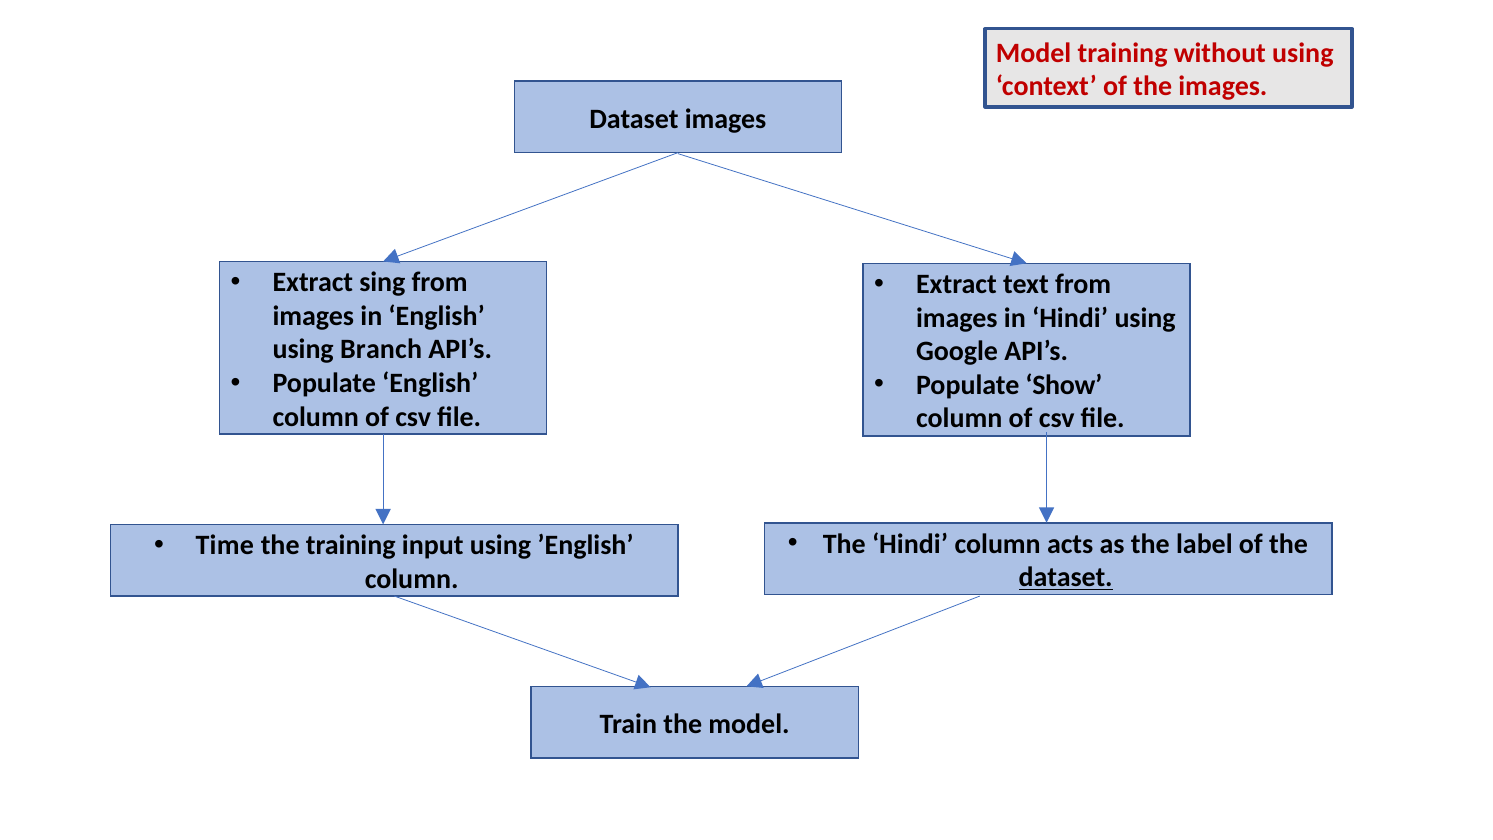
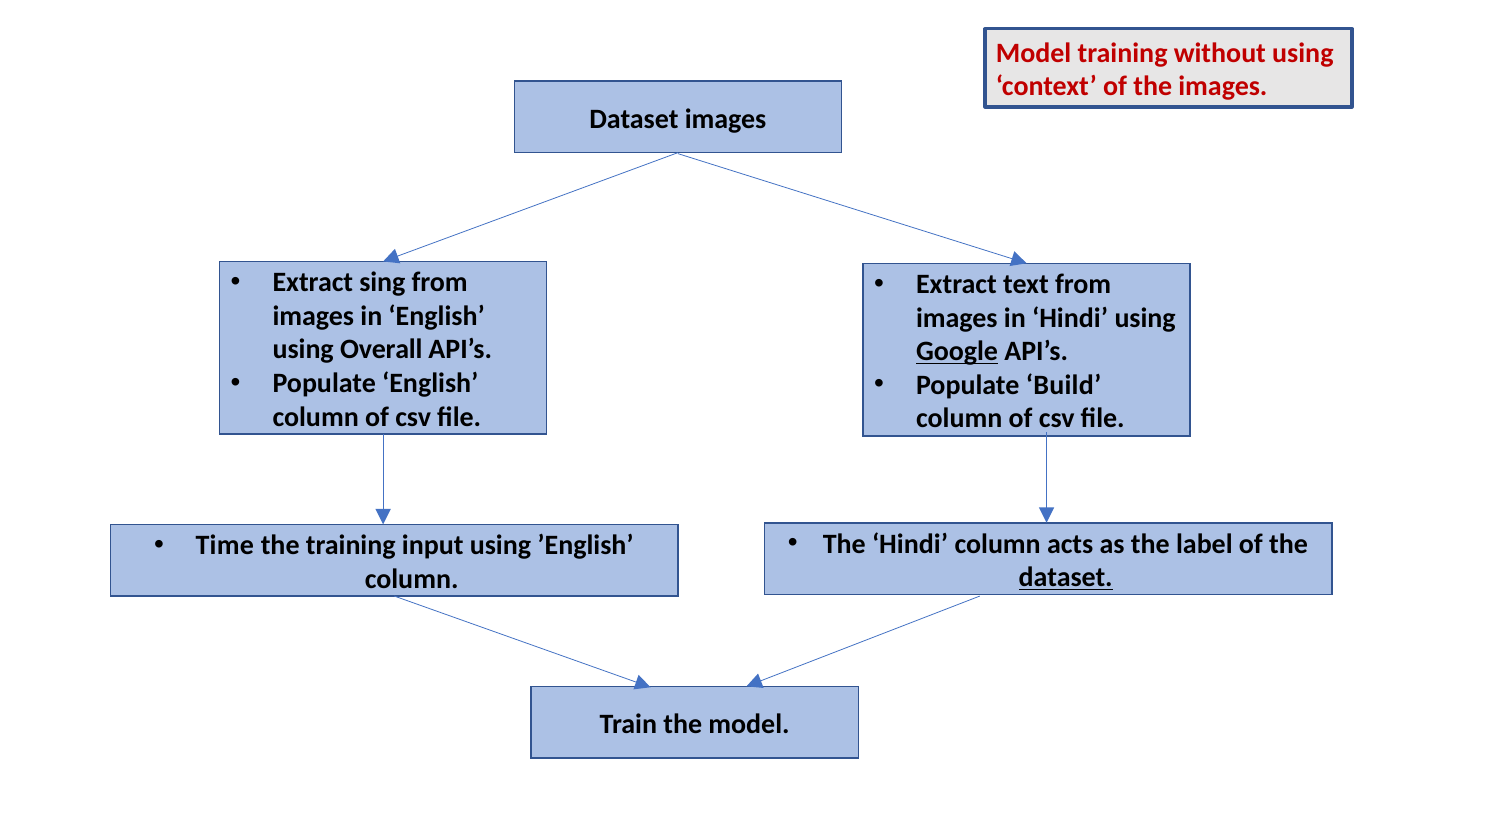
Branch: Branch -> Overall
Google underline: none -> present
Show: Show -> Build
